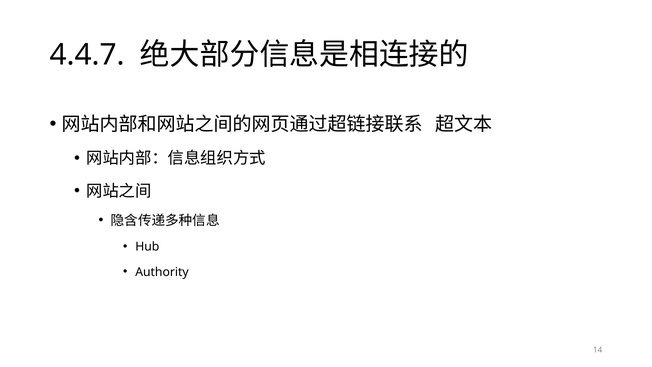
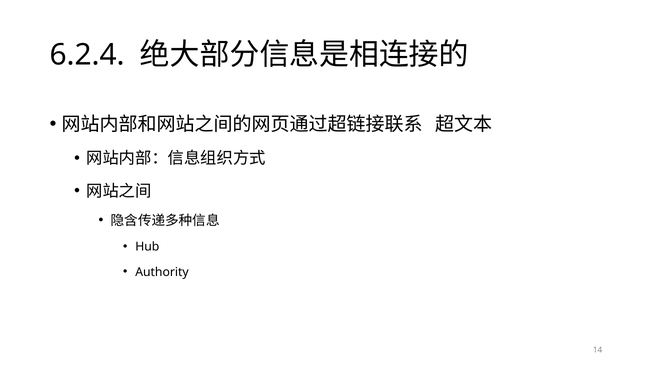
4.4.7: 4.4.7 -> 6.2.4
